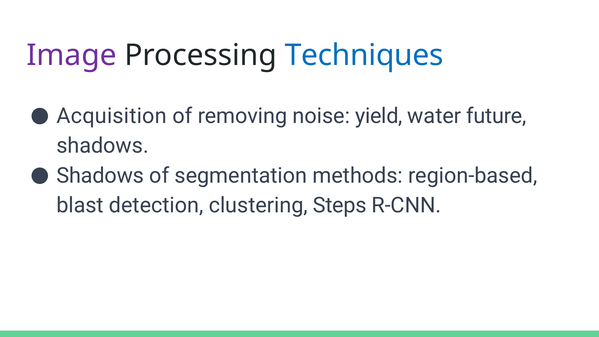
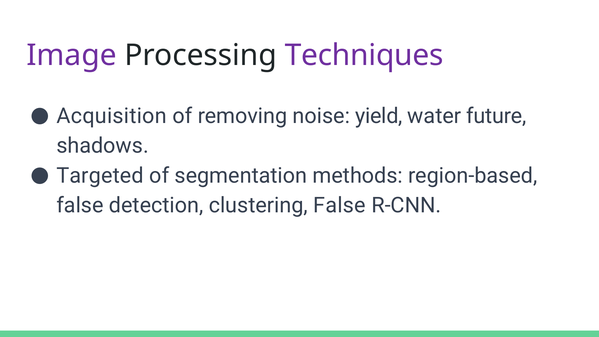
Techniques colour: blue -> purple
Shadows at (100, 176): Shadows -> Targeted
blast at (80, 205): blast -> false
clustering Steps: Steps -> False
